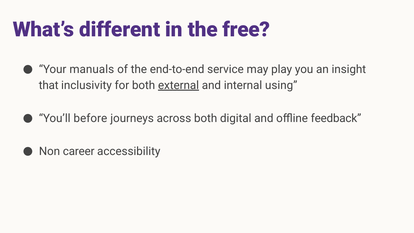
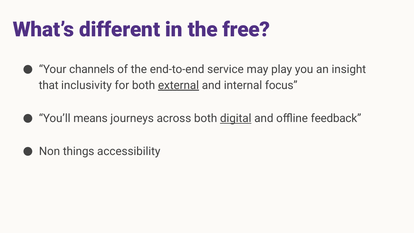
manuals: manuals -> channels
using: using -> focus
before: before -> means
digital underline: none -> present
career: career -> things
